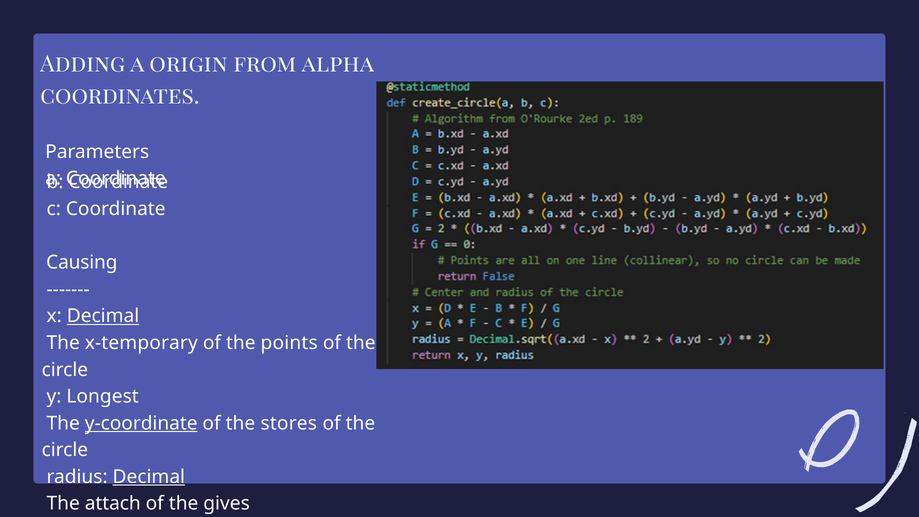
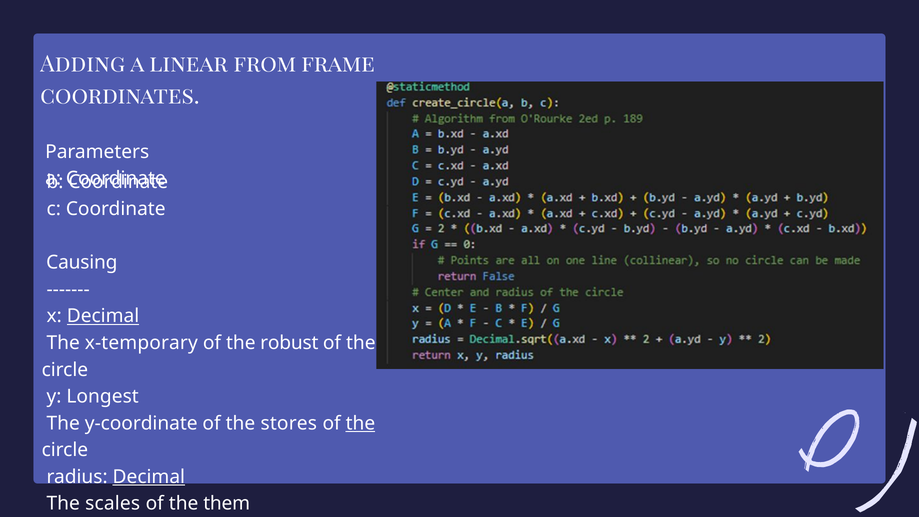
origin: origin -> linear
alpha: alpha -> frame
points: points -> robust
y-coordinate underline: present -> none
the at (360, 423) underline: none -> present
attach: attach -> scales
gives: gives -> them
